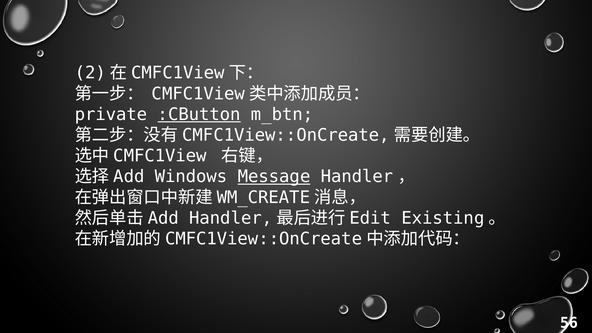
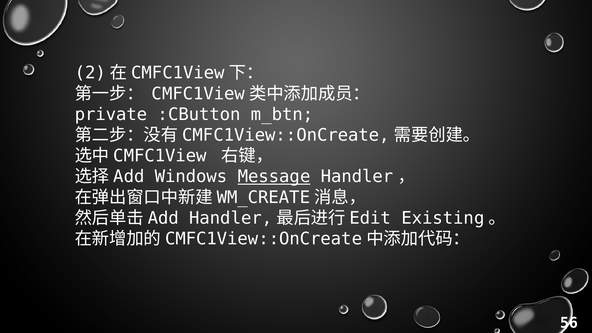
:CButton underline: present -> none
